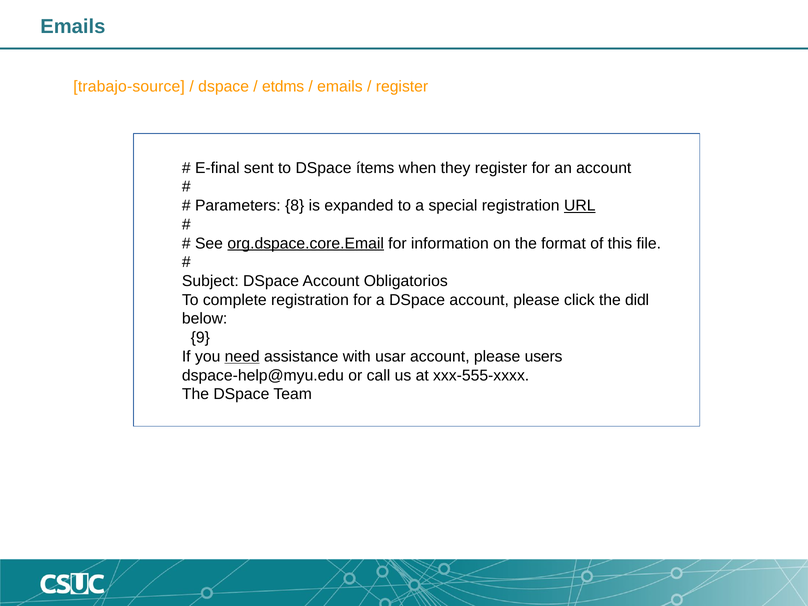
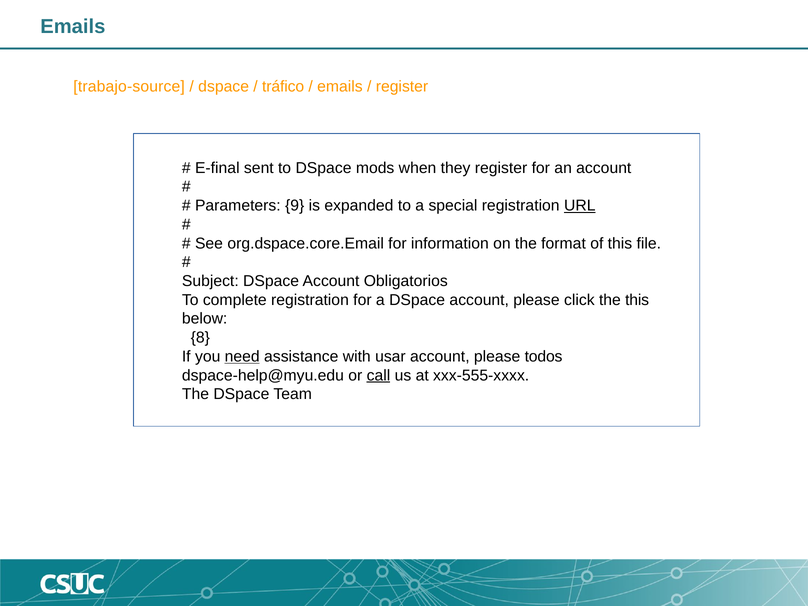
etdms: etdms -> tráfico
ítems: ítems -> mods
8: 8 -> 9
org.dspace.core.Email underline: present -> none
the didl: didl -> this
9: 9 -> 8
users: users -> todos
call underline: none -> present
